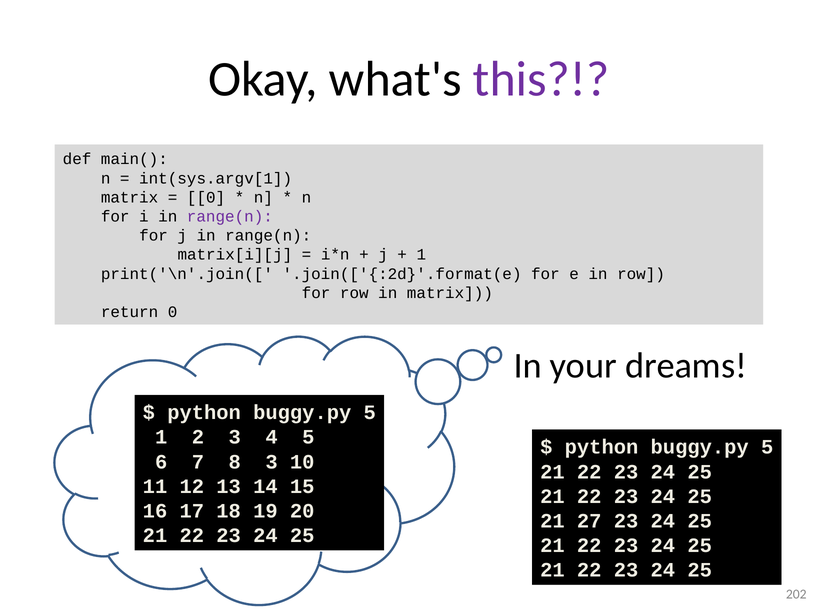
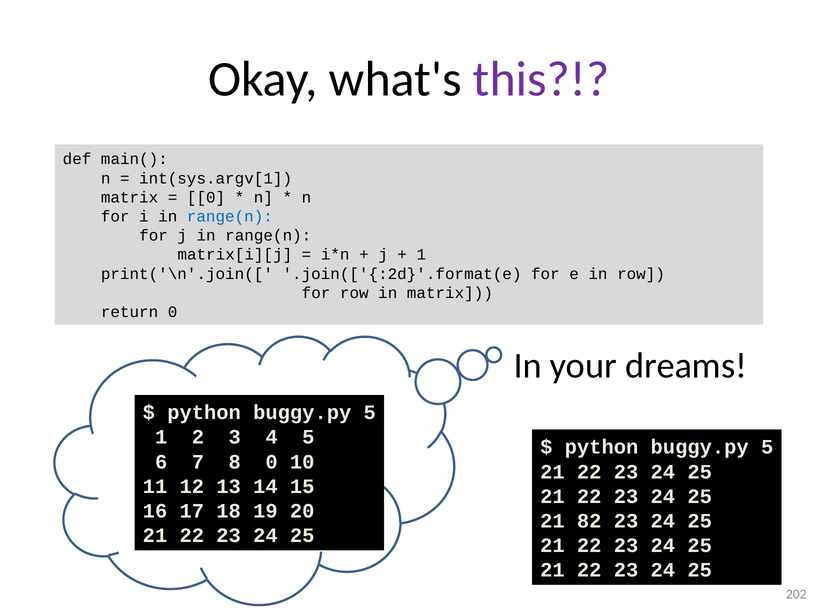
range(n at (230, 216) colour: purple -> blue
8 3: 3 -> 0
27: 27 -> 82
